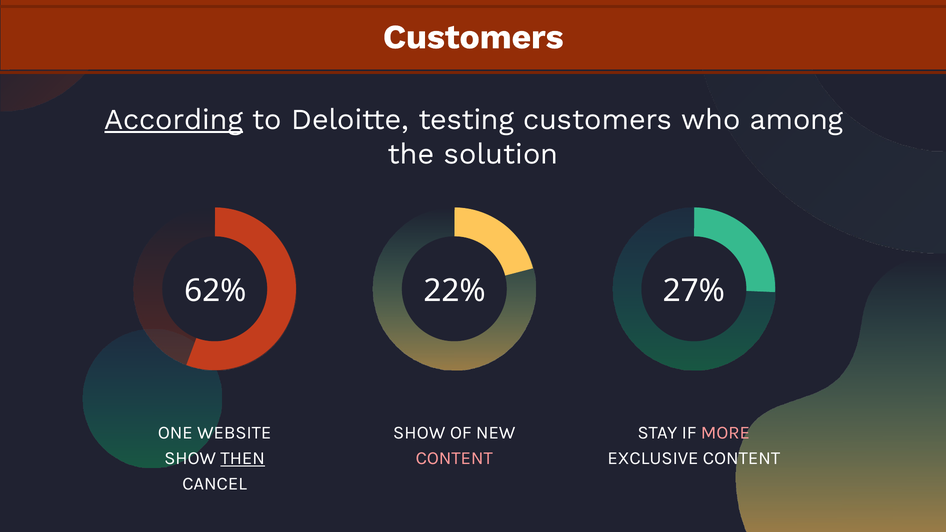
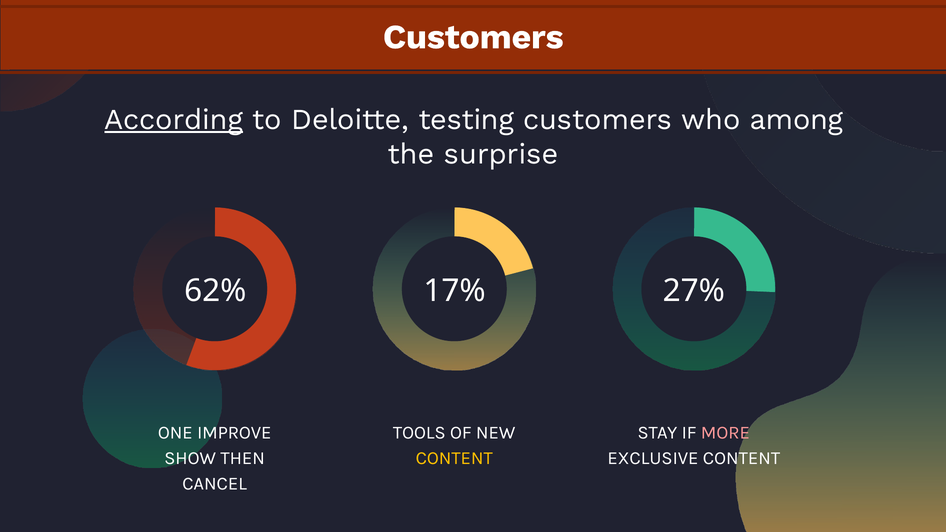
solution: solution -> surprise
22%: 22% -> 17%
WEBSITE: WEBSITE -> IMPROVE
SHOW at (419, 433): SHOW -> TOOLS
THEN underline: present -> none
CONTENT at (454, 458) colour: pink -> yellow
